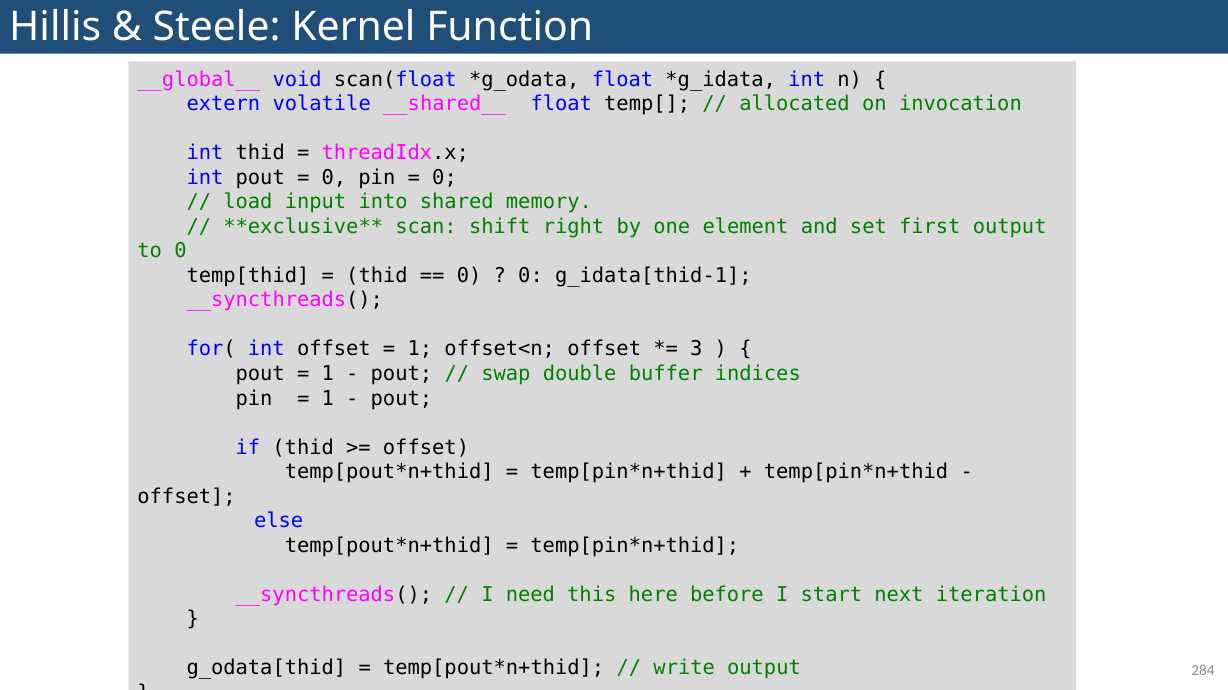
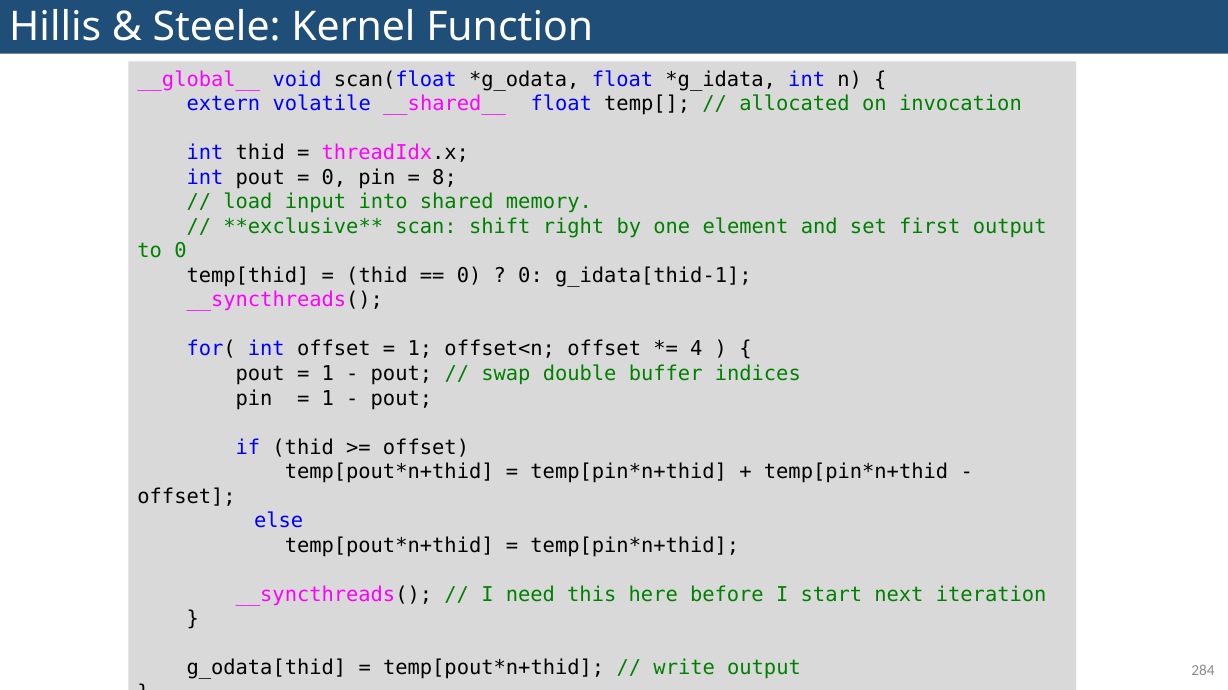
0 at (445, 178): 0 -> 8
3: 3 -> 4
